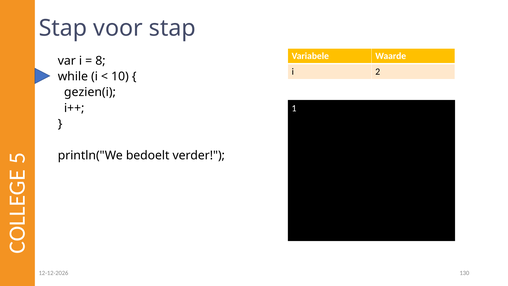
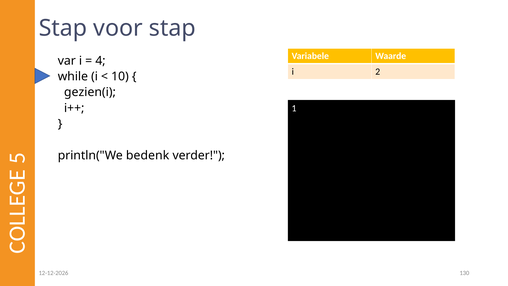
8: 8 -> 4
bedoelt: bedoelt -> bedenk
